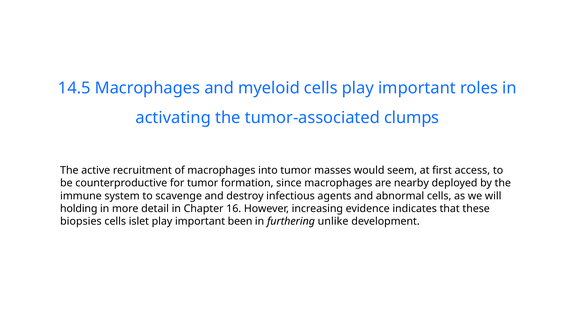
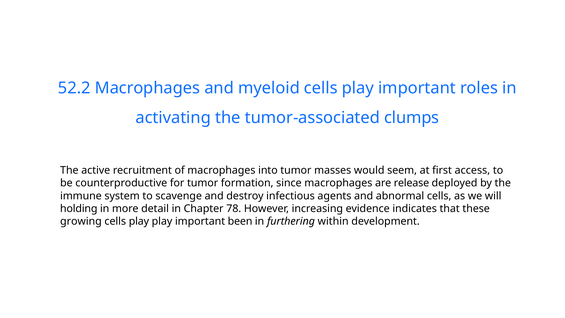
14.5: 14.5 -> 52.2
nearby: nearby -> release
16: 16 -> 78
biopsies: biopsies -> growing
islet at (139, 221): islet -> play
unlike: unlike -> within
